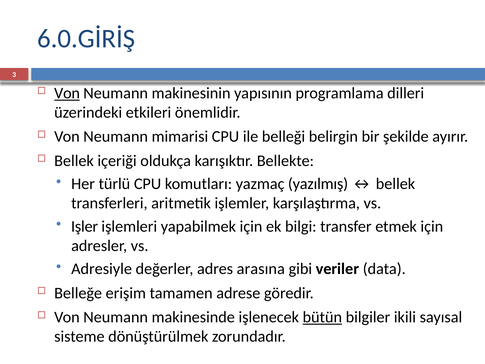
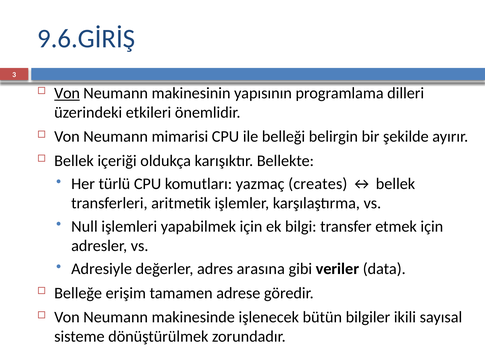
6.0.GİRİŞ: 6.0.GİRİŞ -> 9.6.GİRİŞ
yazılmış: yazılmış -> creates
Işler: Işler -> Null
bütün underline: present -> none
